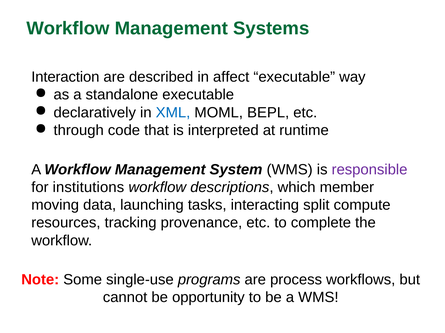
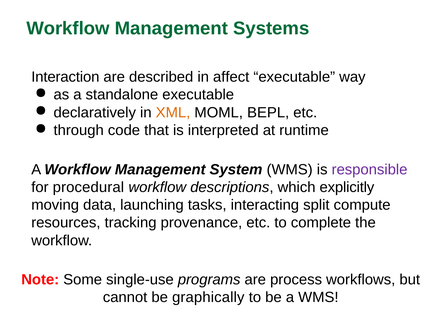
XML colour: blue -> orange
institutions: institutions -> procedural
member: member -> explicitly
opportunity: opportunity -> graphically
